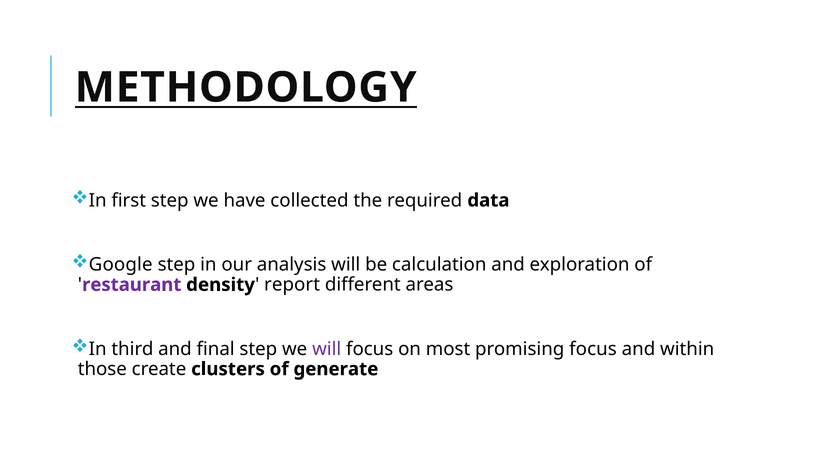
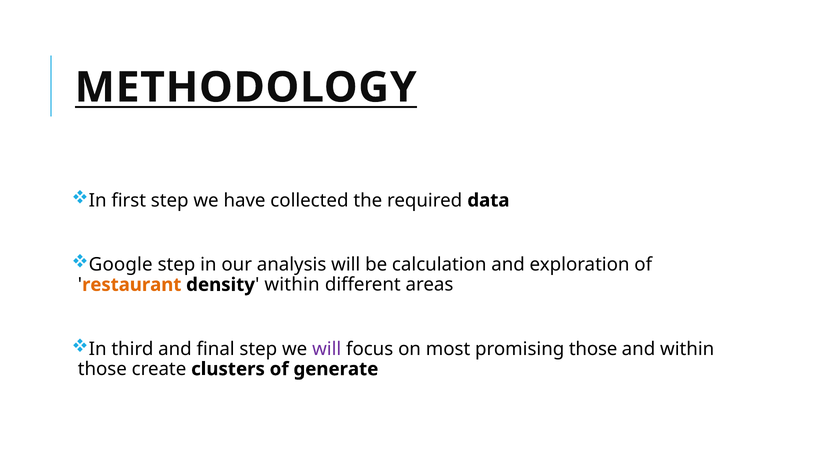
restaurant colour: purple -> orange
report at (292, 285): report -> within
promising focus: focus -> those
